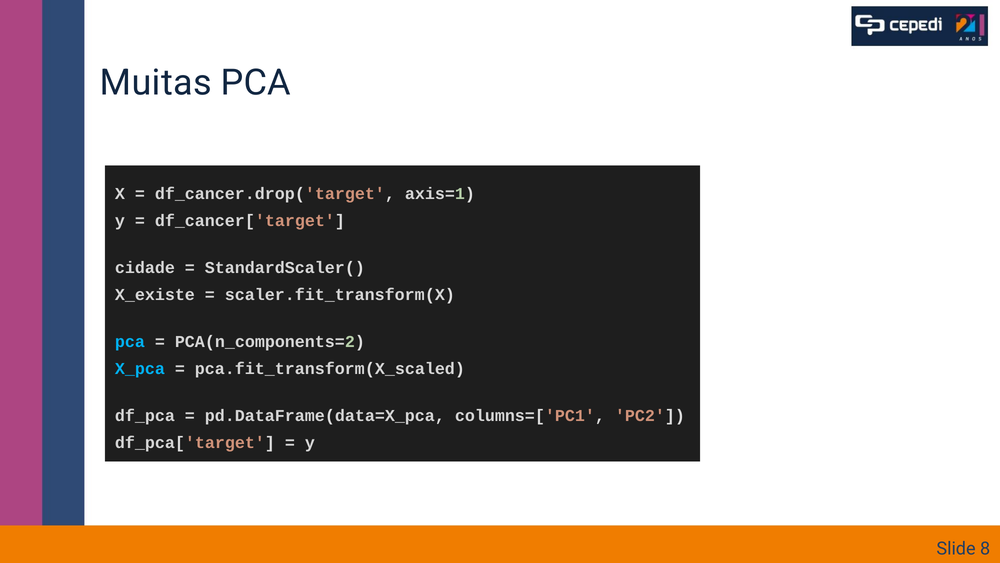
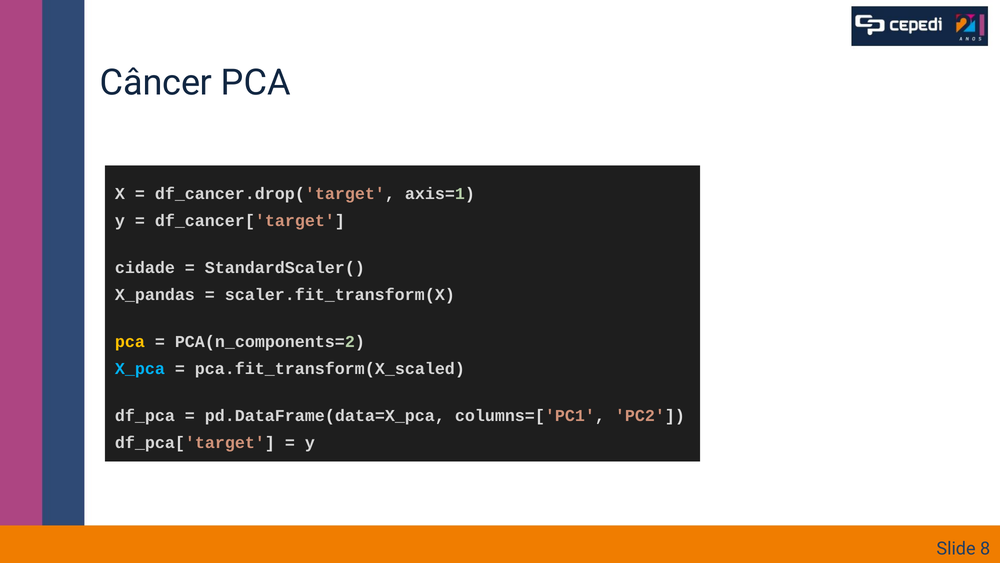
Muitas: Muitas -> Câncer
X_existe: X_existe -> X_pandas
pca at (130, 341) colour: light blue -> yellow
